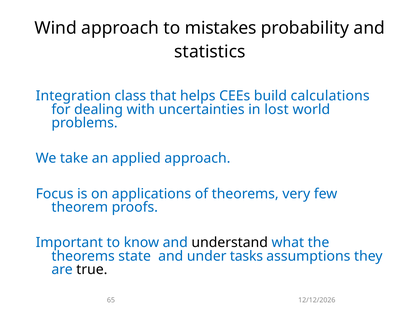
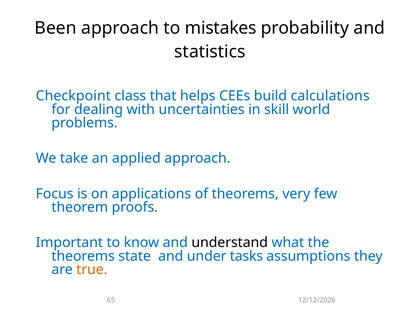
Wind: Wind -> Been
Integration: Integration -> Checkpoint
lost: lost -> skill
true colour: black -> orange
